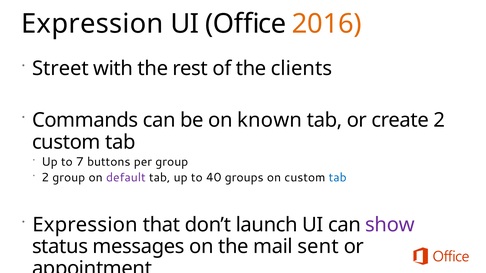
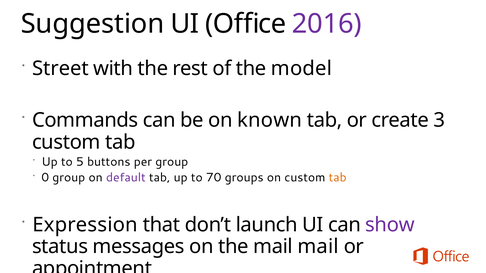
Expression at (92, 24): Expression -> Suggestion
2016 colour: orange -> purple
clients: clients -> model
create 2: 2 -> 3
7: 7 -> 5
2 at (45, 178): 2 -> 0
40: 40 -> 70
tab at (338, 178) colour: blue -> orange
mail sent: sent -> mail
